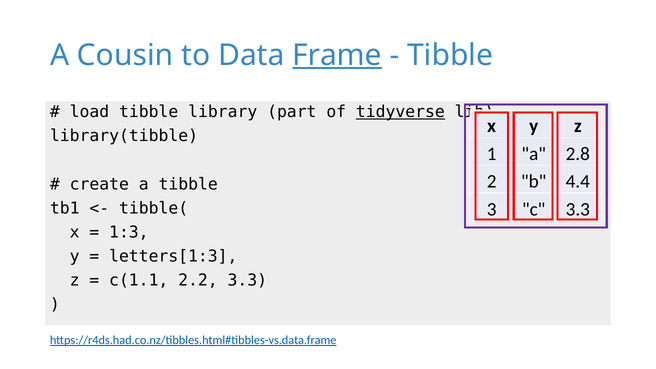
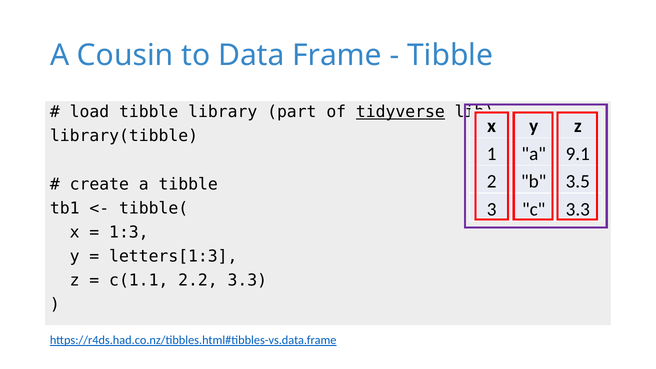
Frame underline: present -> none
2.8: 2.8 -> 9.1
4.4: 4.4 -> 3.5
